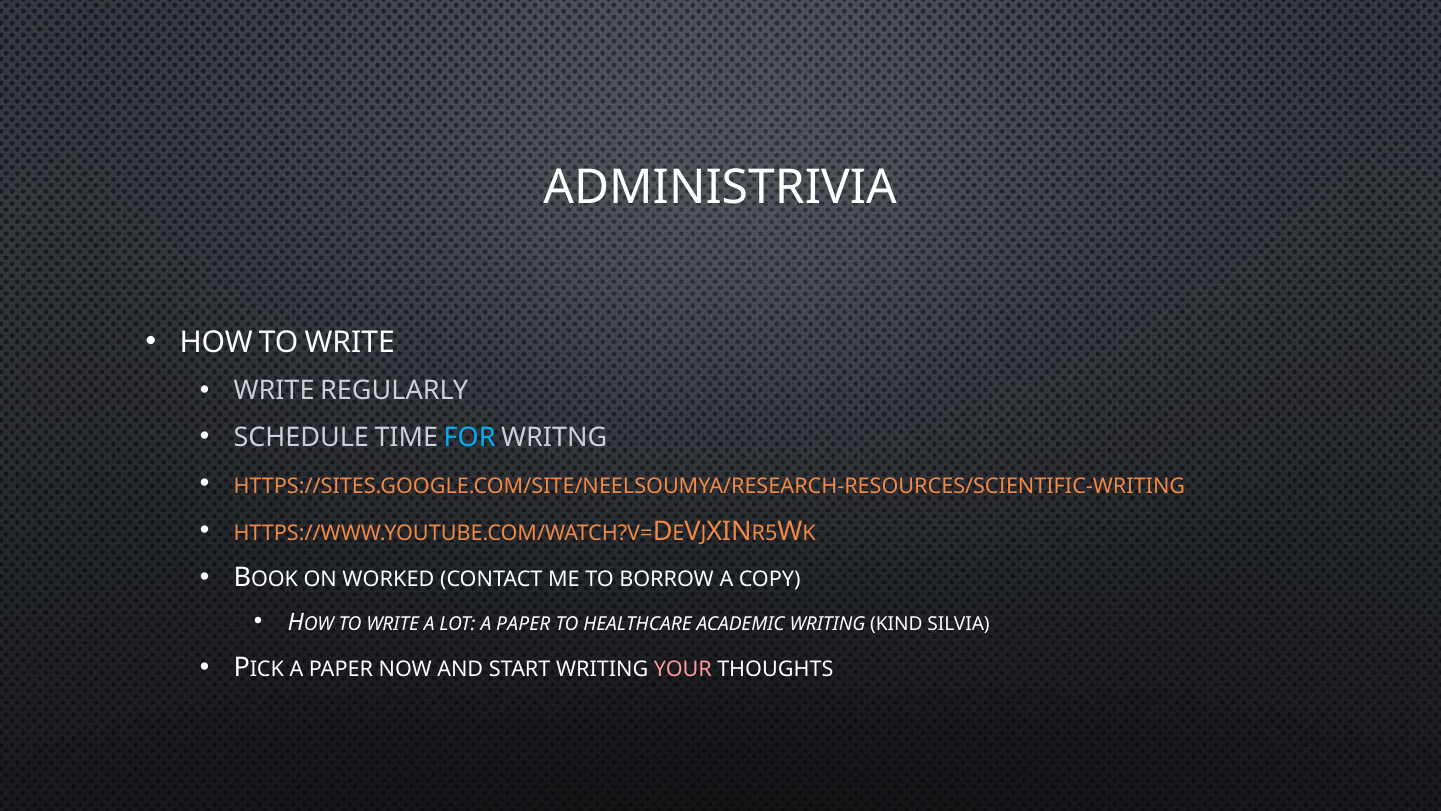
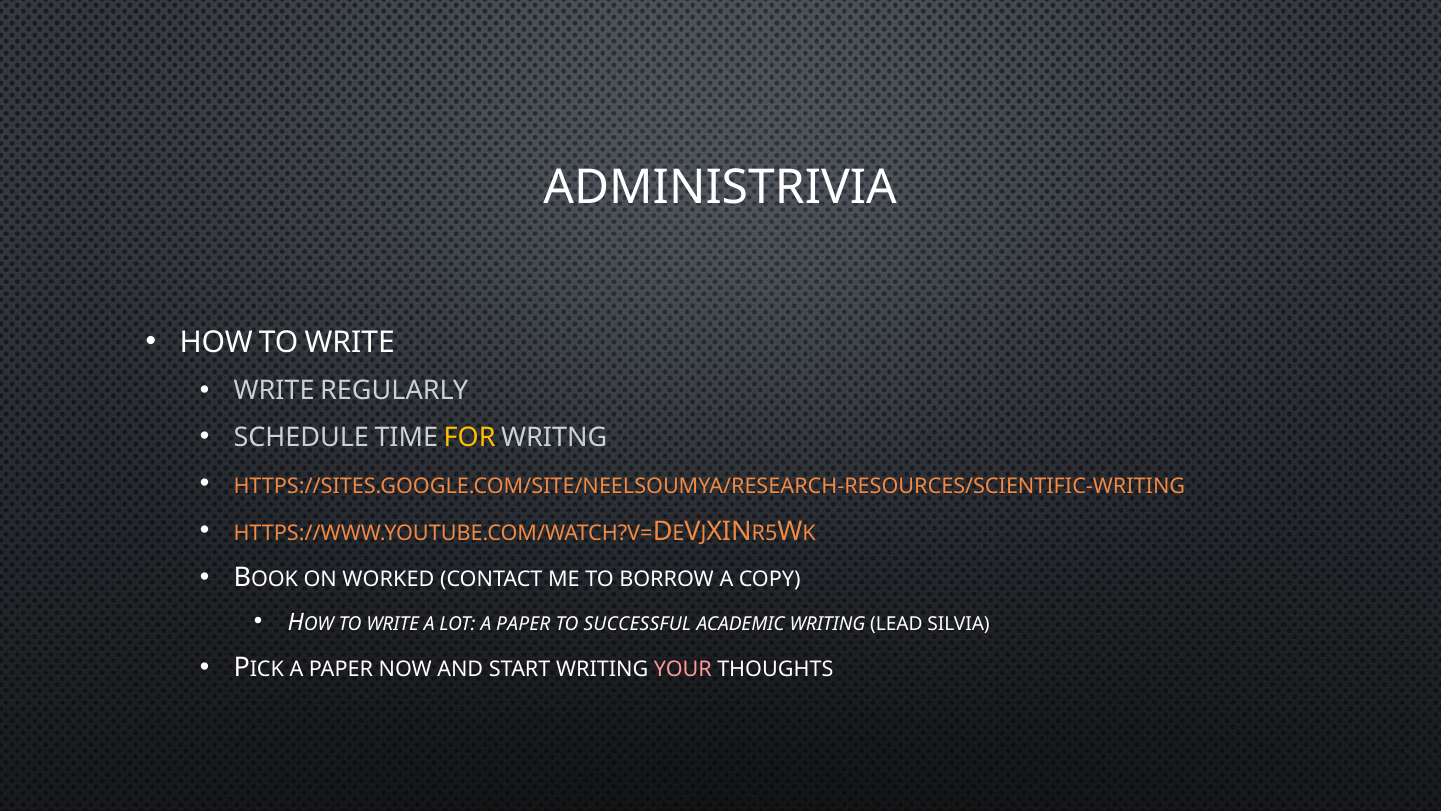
FOR colour: light blue -> yellow
HEALTHCARE: HEALTHCARE -> SUCCESSFUL
KIND: KIND -> LEAD
